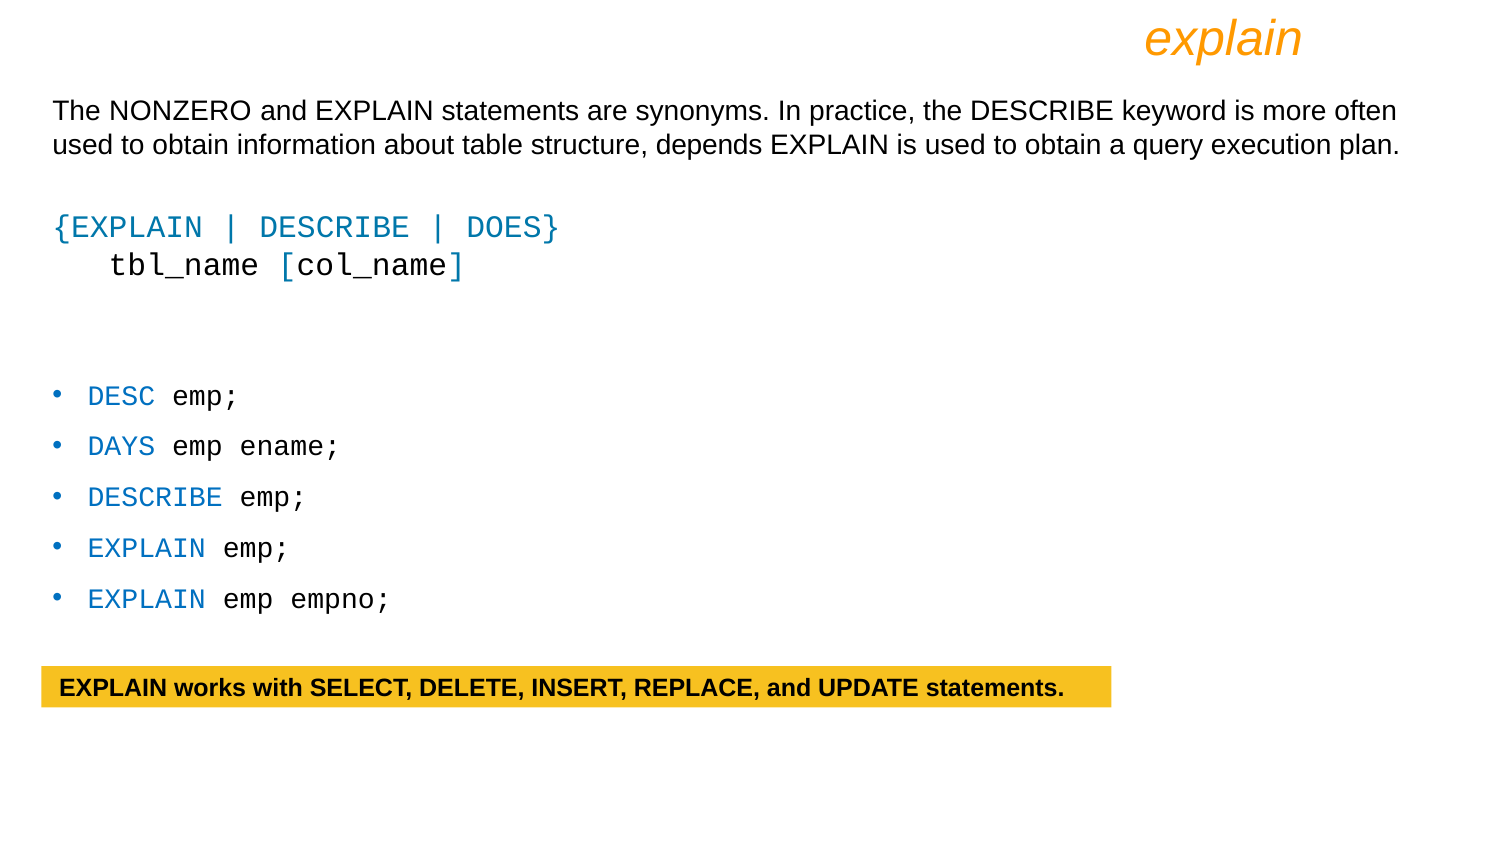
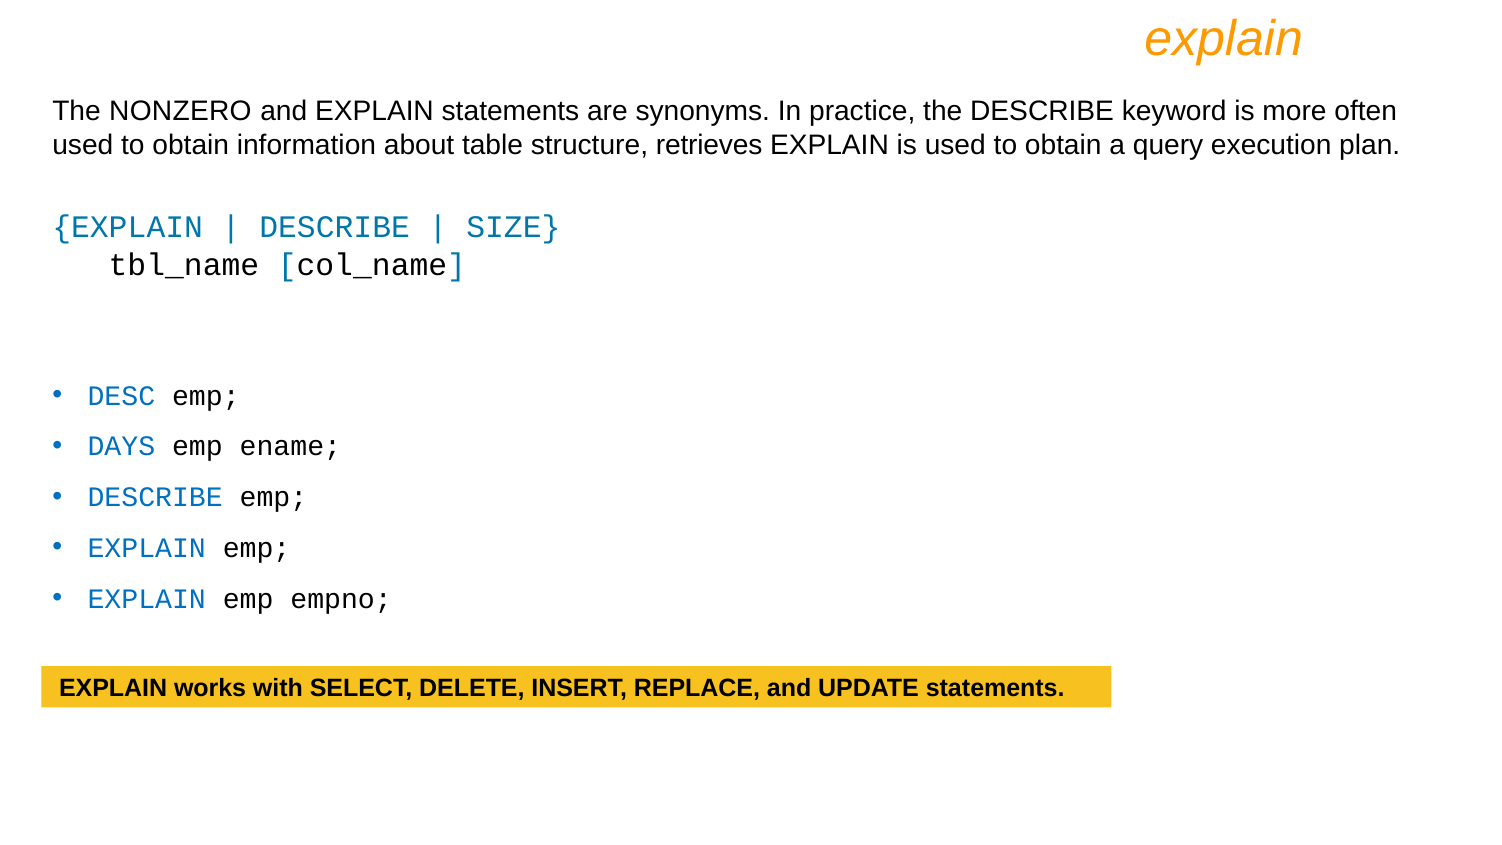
depends: depends -> retrieves
DOES: DOES -> SIZE
